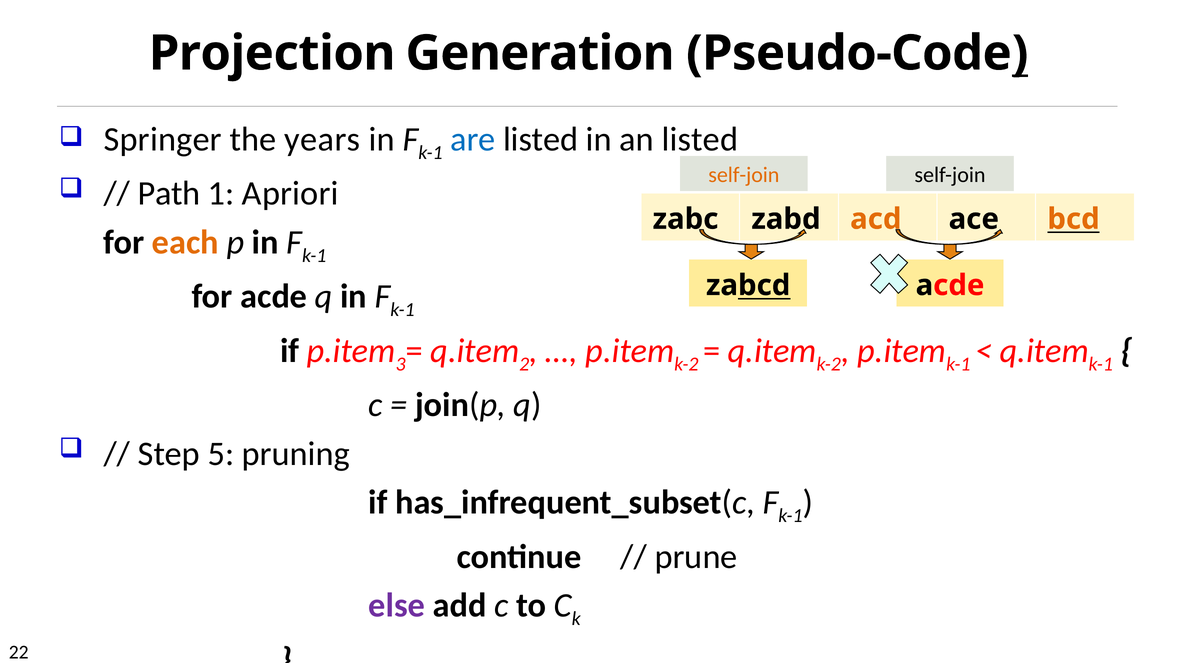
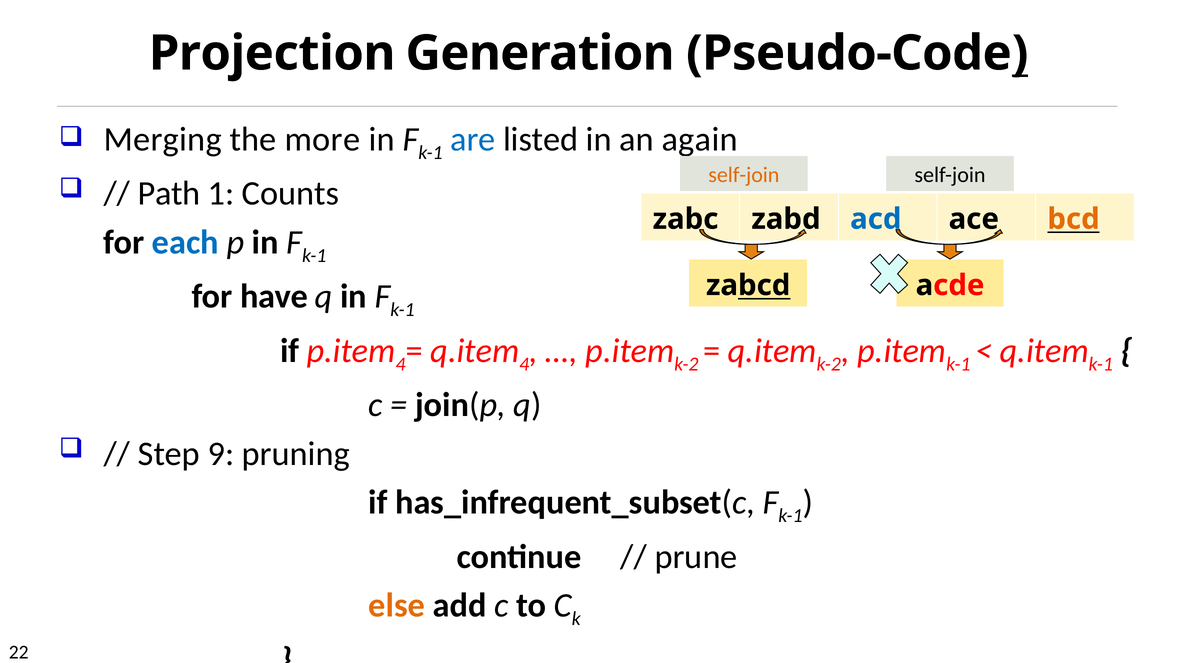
Springer: Springer -> Merging
years: years -> more
an listed: listed -> again
Apriori: Apriori -> Counts
acd colour: orange -> blue
each colour: orange -> blue
for acde: acde -> have
3 at (401, 364): 3 -> 4
2 at (524, 364): 2 -> 4
5: 5 -> 9
else colour: purple -> orange
